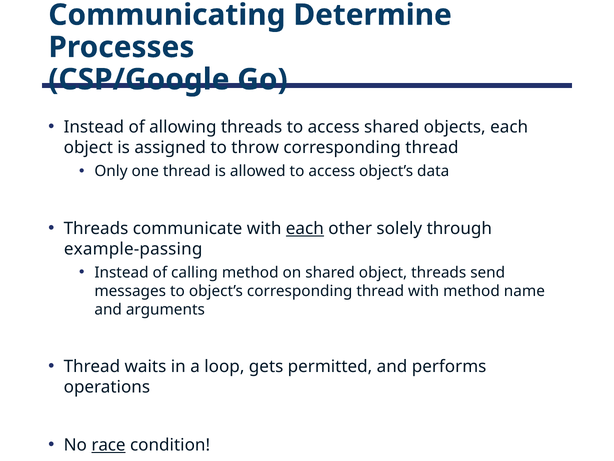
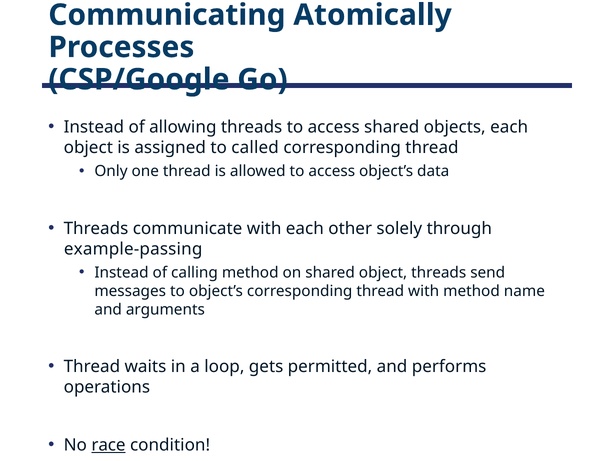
Determine: Determine -> Atomically
throw: throw -> called
each at (305, 228) underline: present -> none
